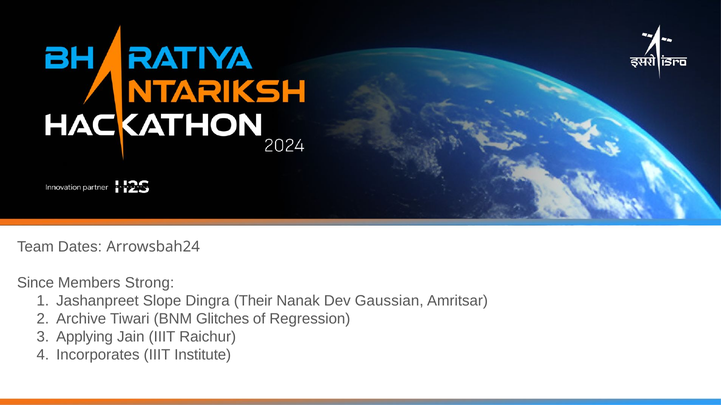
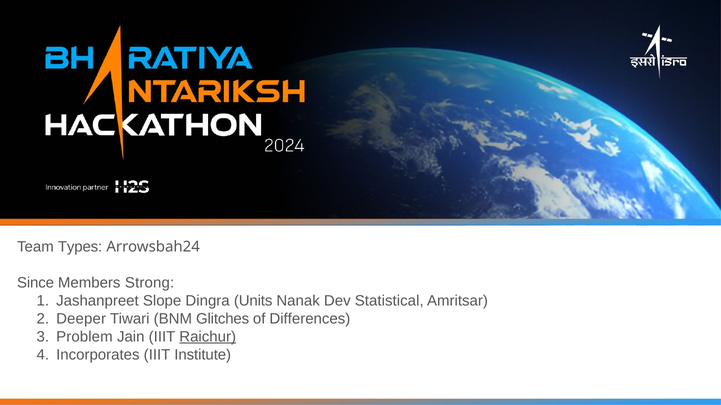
Dates: Dates -> Types
Their: Their -> Units
Gaussian: Gaussian -> Statistical
Archive: Archive -> Deeper
Regression: Regression -> Differences
Applying: Applying -> Problem
Raichur underline: none -> present
